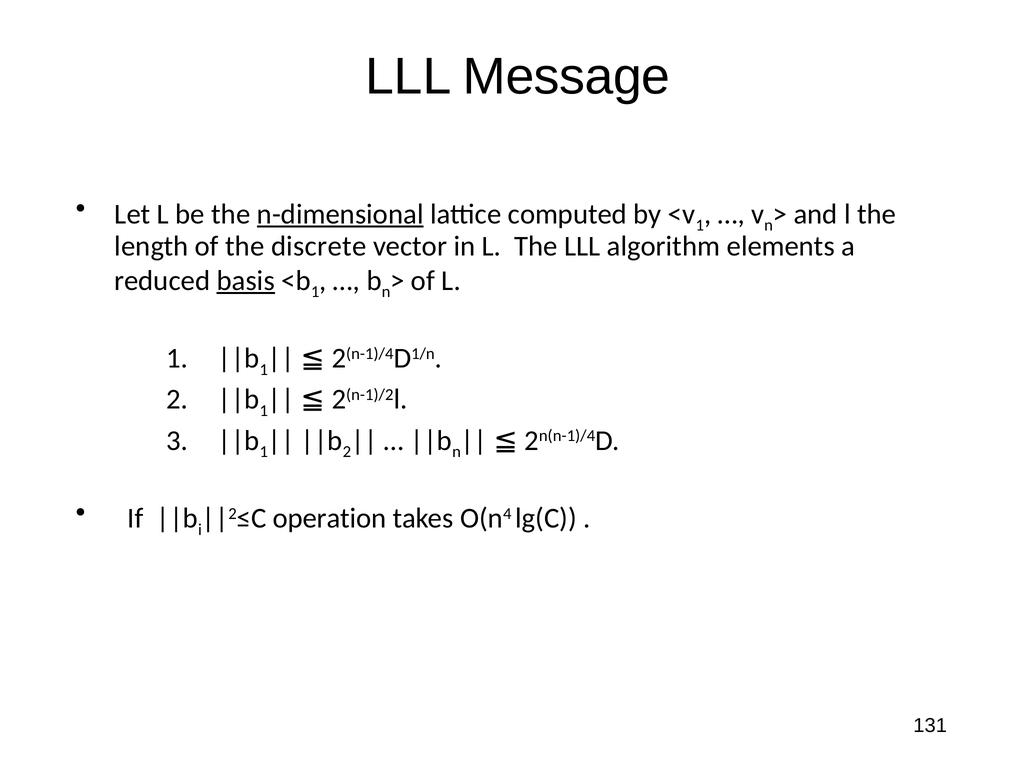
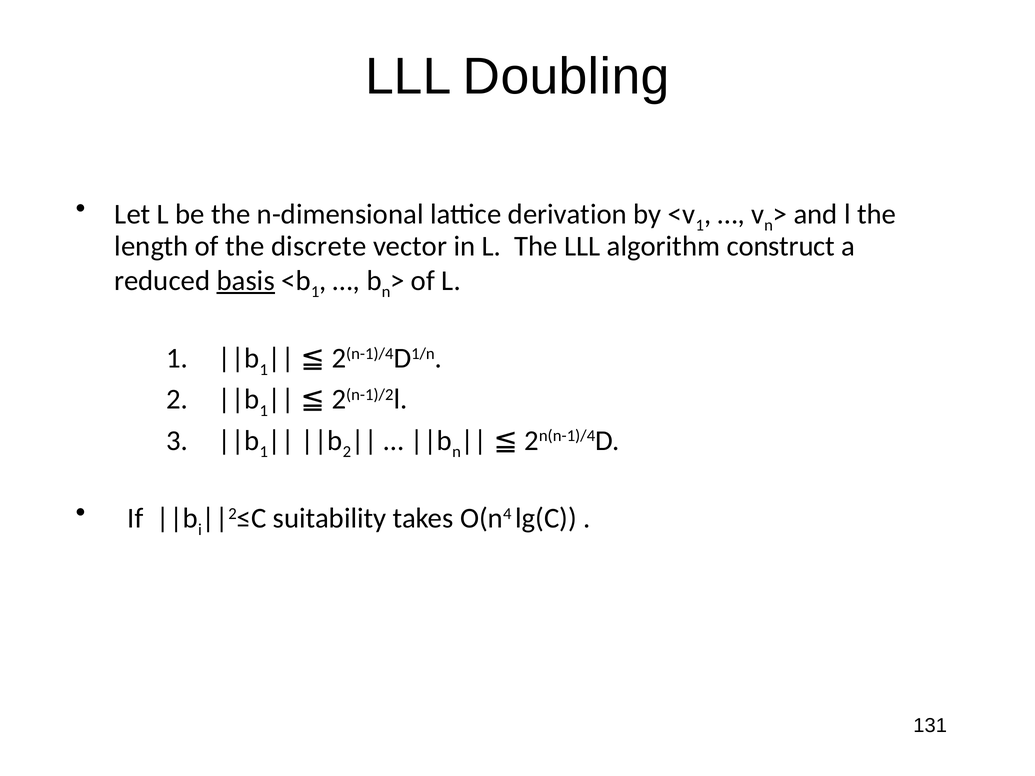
Message: Message -> Doubling
n-dimensional underline: present -> none
computed: computed -> derivation
elements: elements -> construct
operation: operation -> suitability
